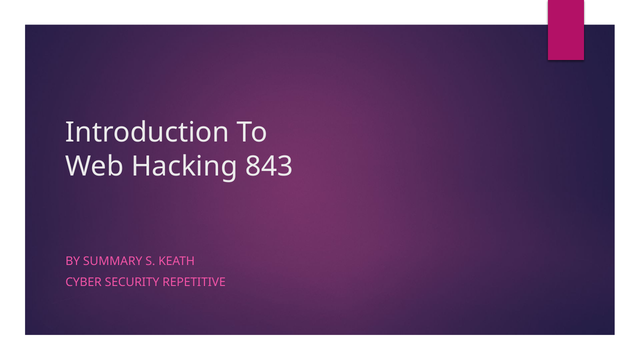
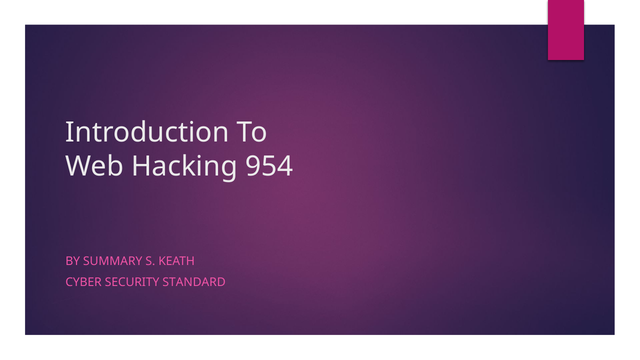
843: 843 -> 954
REPETITIVE: REPETITIVE -> STANDARD
